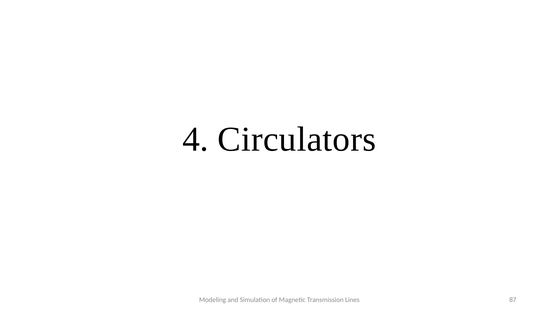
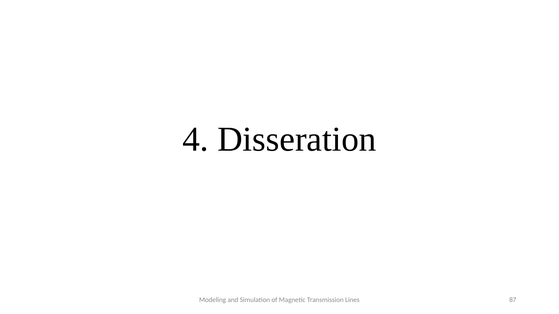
Circulators: Circulators -> Disseration
